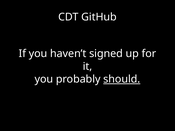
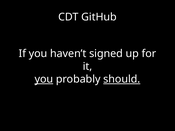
you at (44, 79) underline: none -> present
